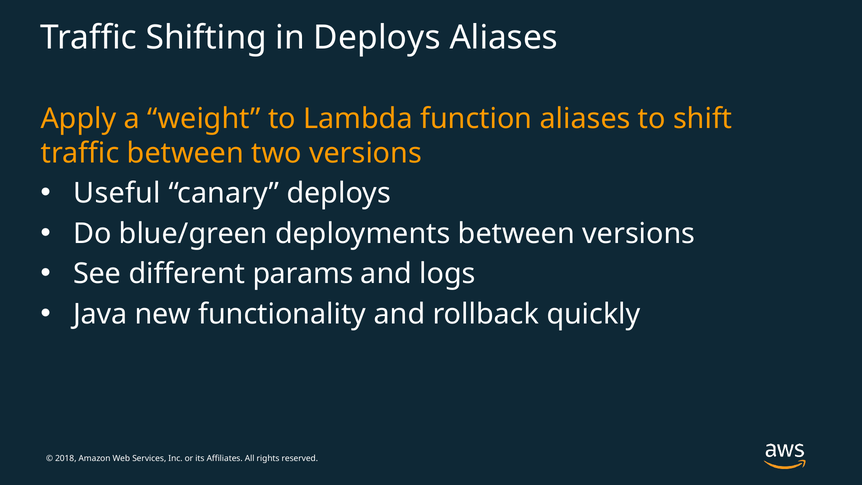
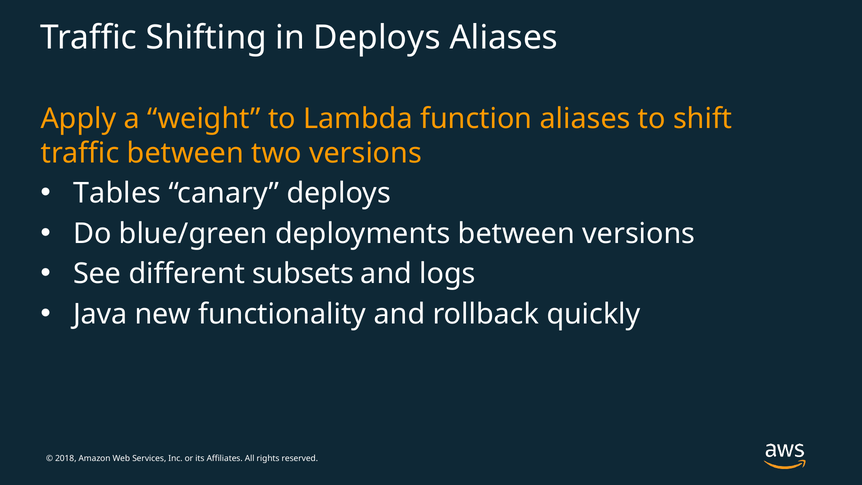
Useful: Useful -> Tables
params: params -> subsets
